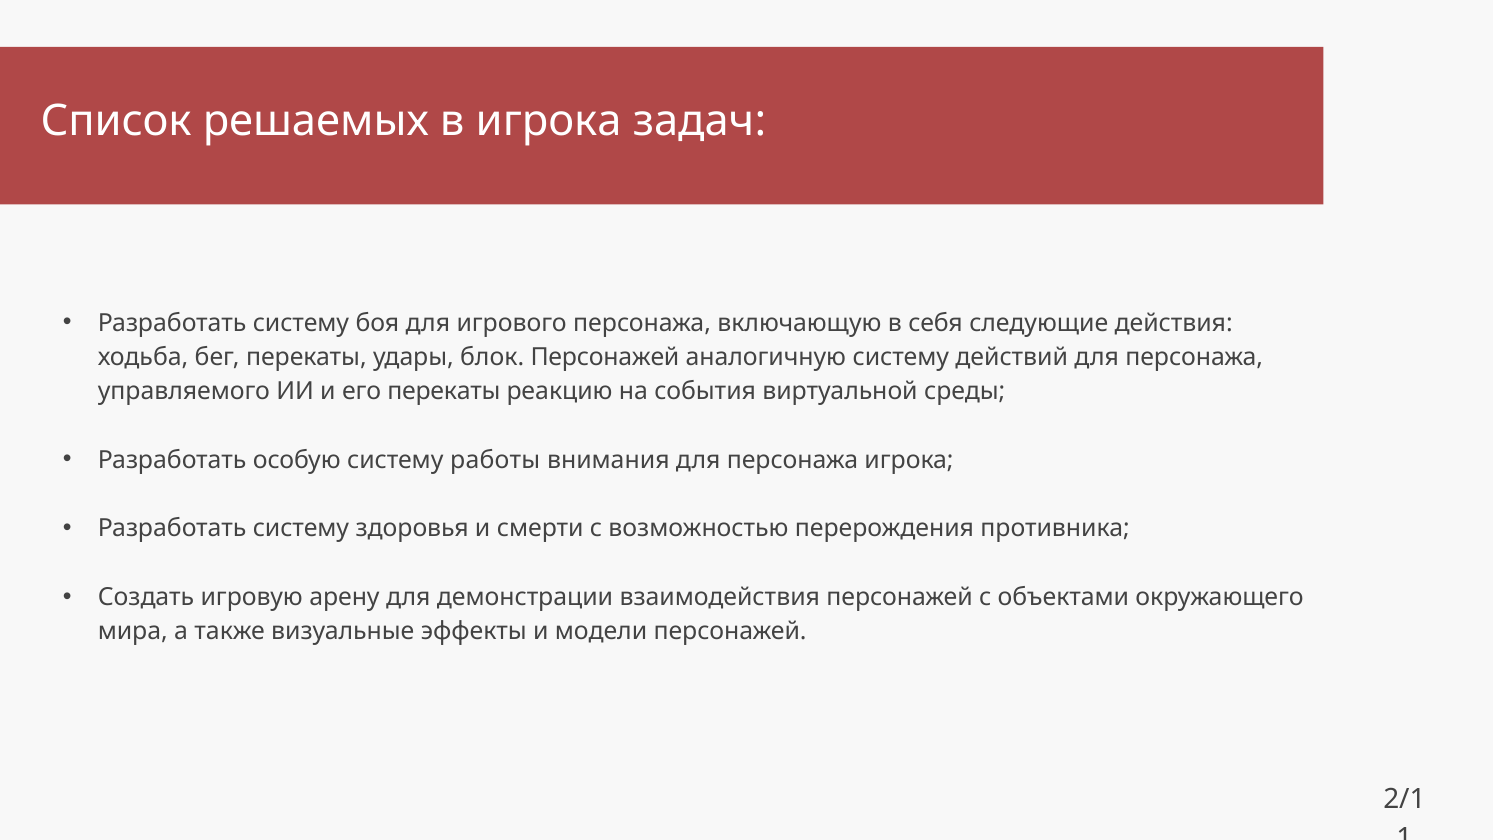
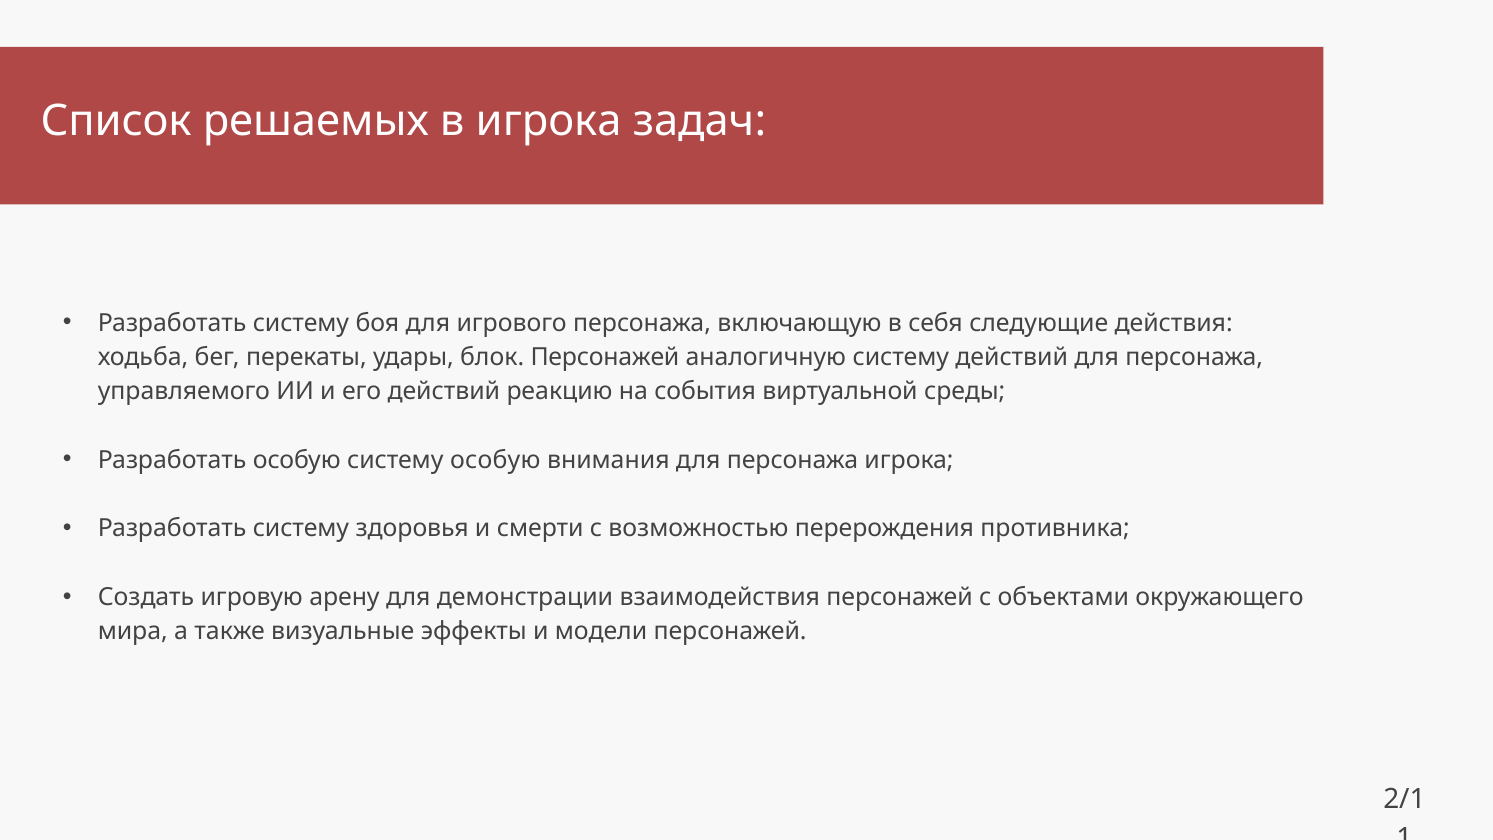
его перекаты: перекаты -> действий
систему работы: работы -> особую
